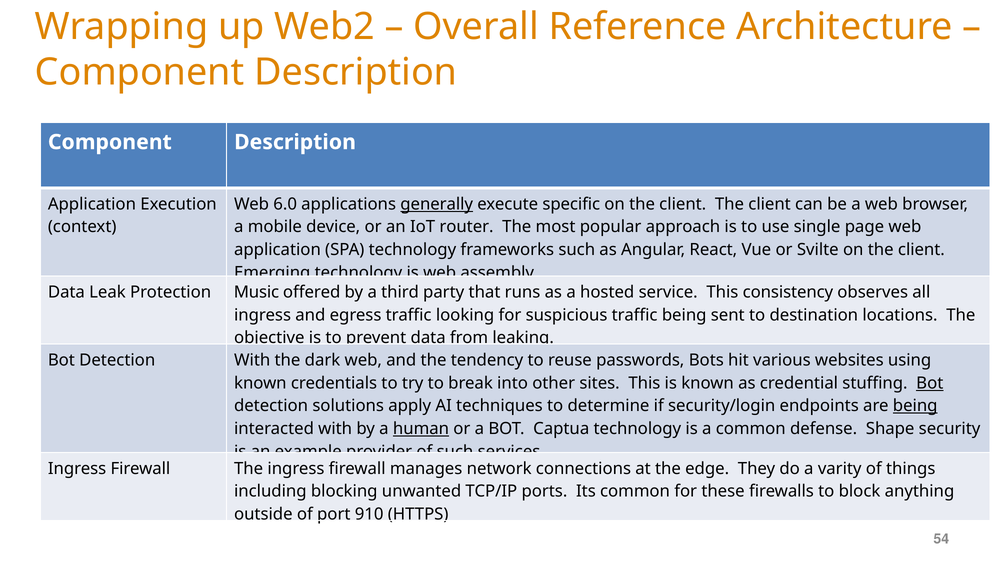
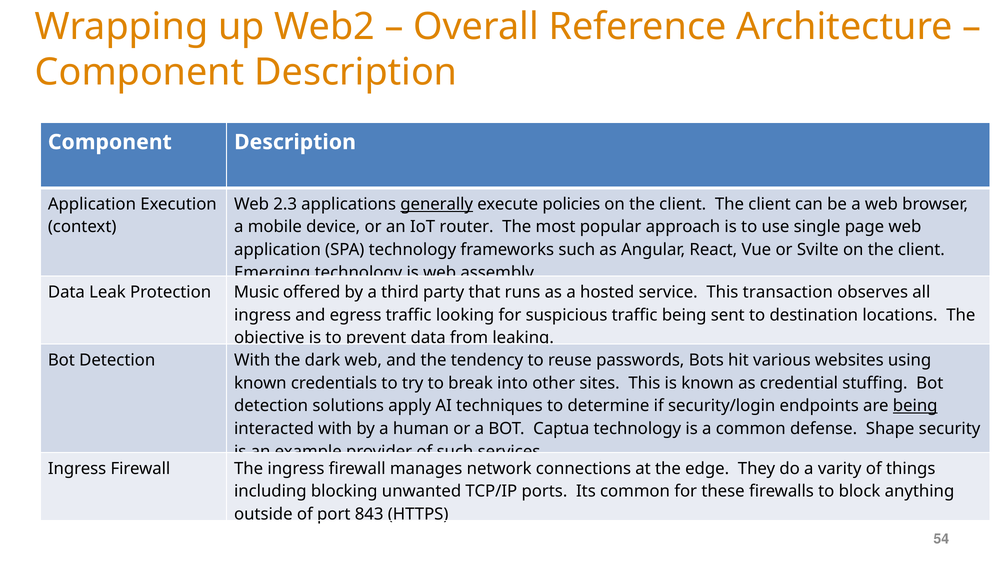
6.0: 6.0 -> 2.3
specific: specific -> policies
consistency: consistency -> transaction
Bot at (930, 383) underline: present -> none
human underline: present -> none
910: 910 -> 843
